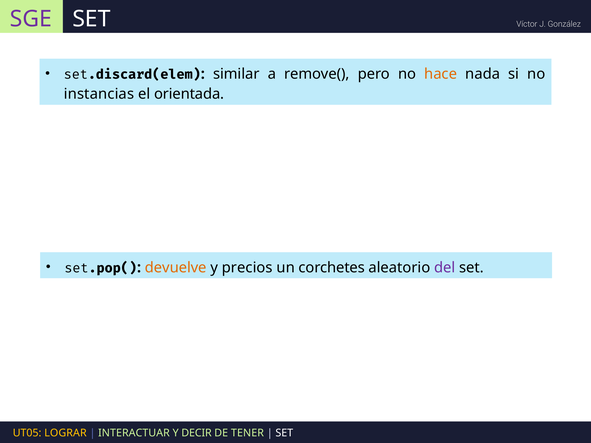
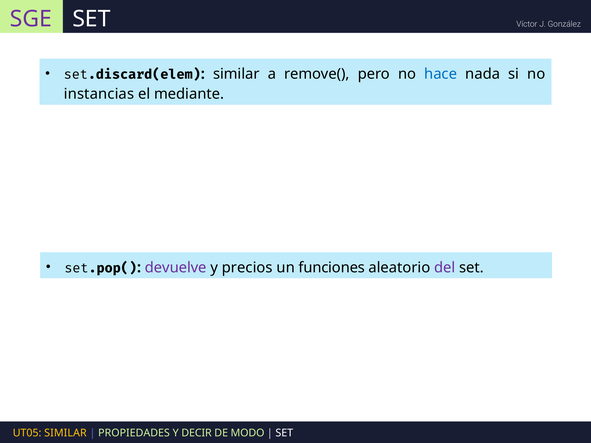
hace colour: orange -> blue
orientada: orientada -> mediante
devuelve colour: orange -> purple
corchetes: corchetes -> funciones
UT05 LOGRAR: LOGRAR -> SIMILAR
INTERACTUAR: INTERACTUAR -> PROPIEDADES
TENER: TENER -> MODO
